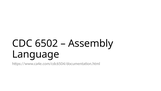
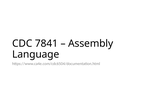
6502: 6502 -> 7841
